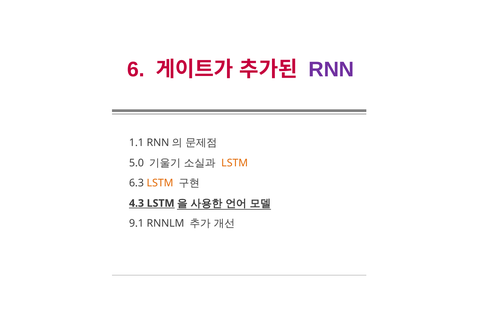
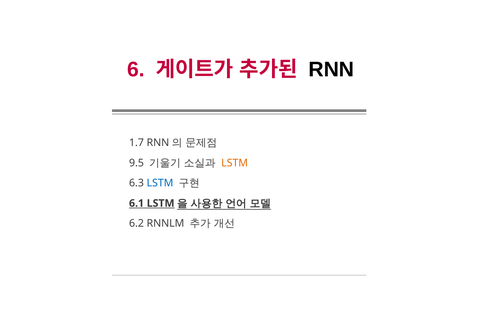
RNN colour: purple -> black
1.1: 1.1 -> 1.7
5.0: 5.0 -> 9.5
LSTM at (160, 183) colour: orange -> blue
4.3: 4.3 -> 6.1
9.1: 9.1 -> 6.2
